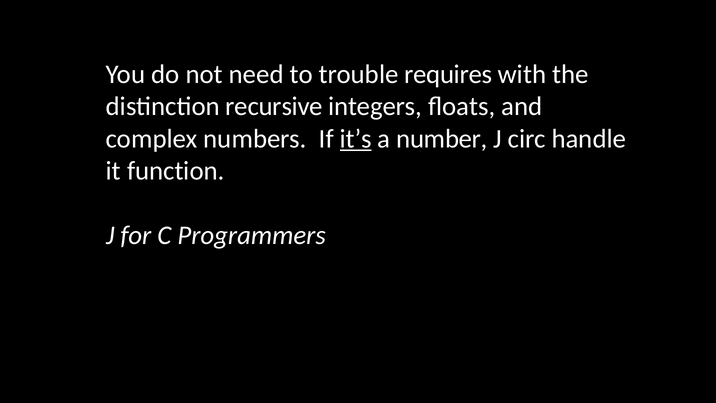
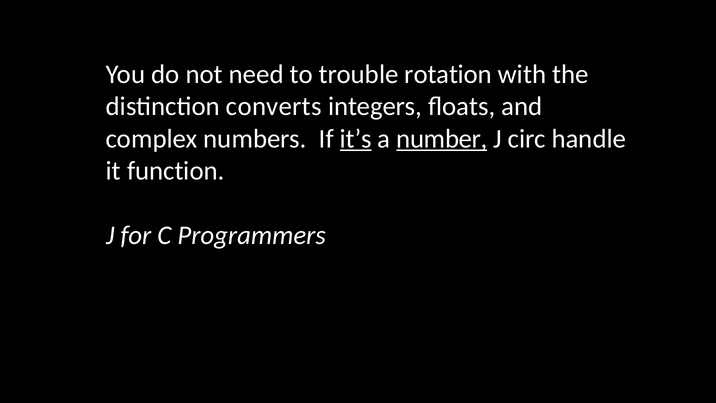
requires: requires -> rotation
recursive: recursive -> converts
number underline: none -> present
